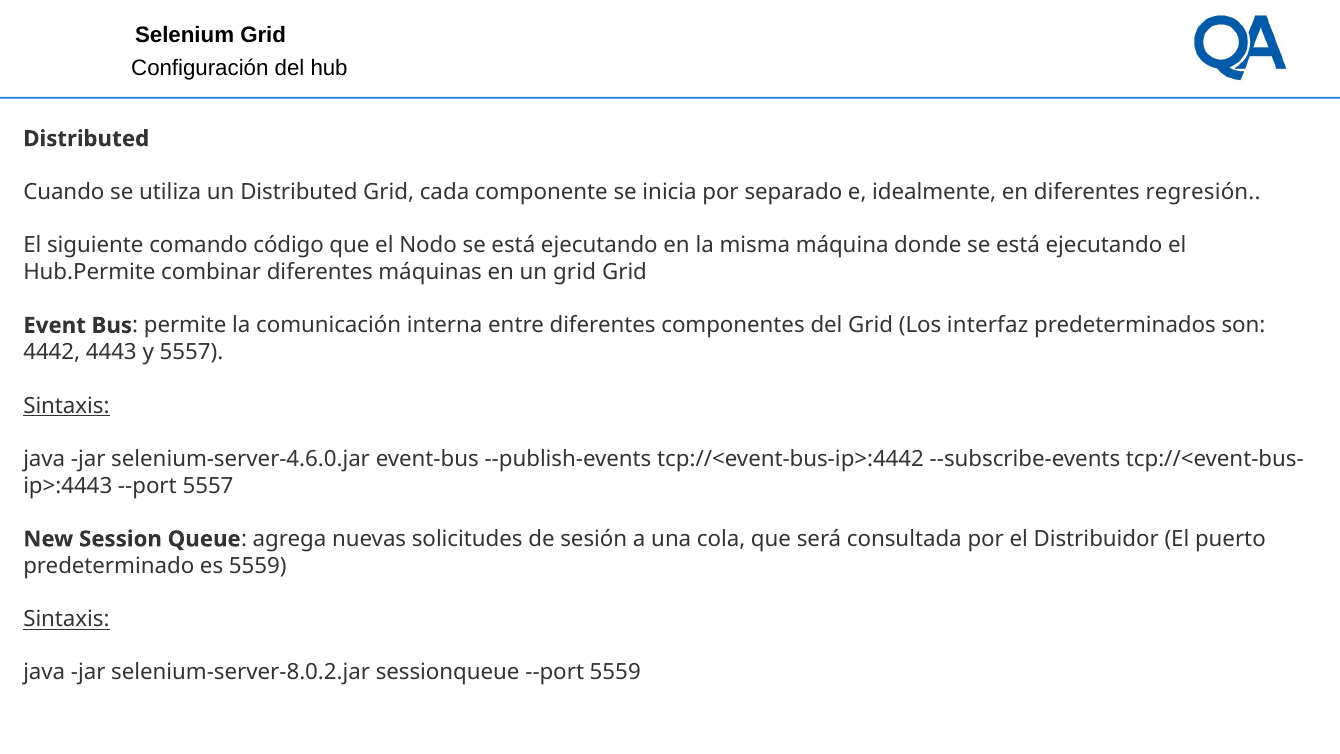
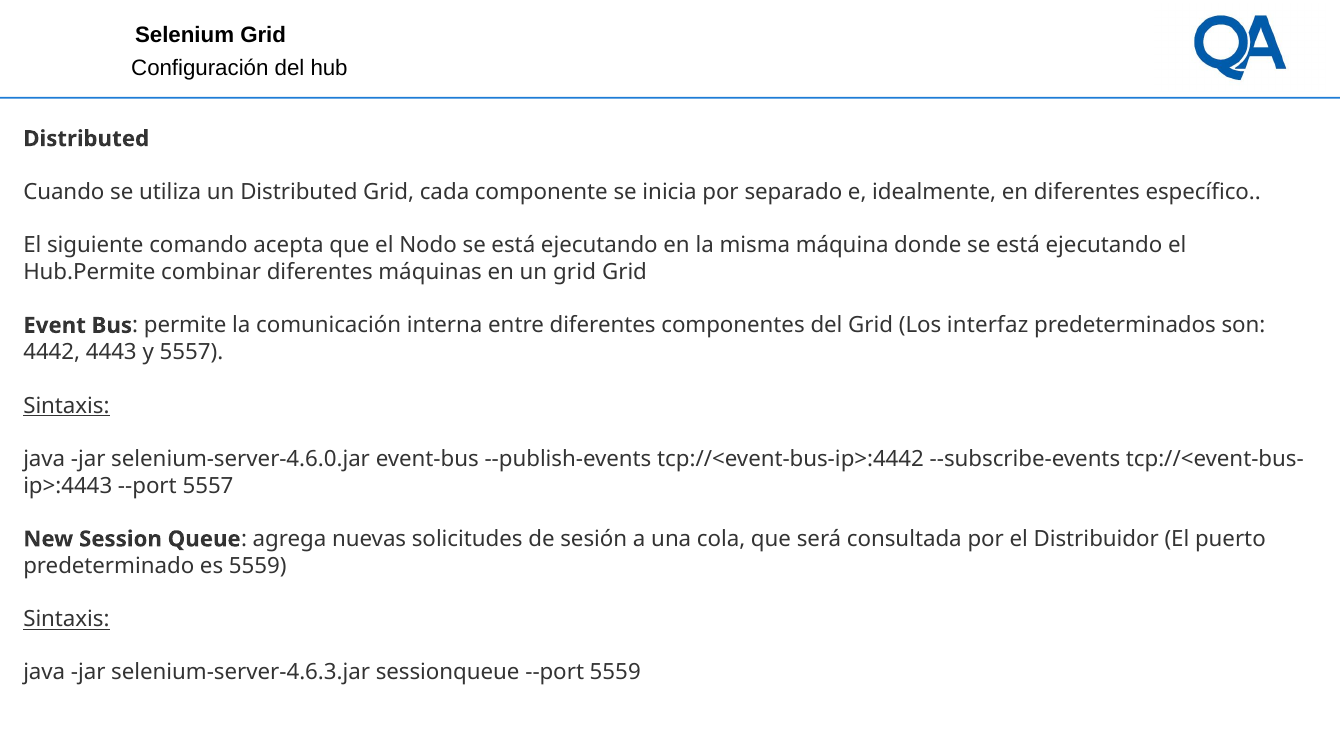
regresión: regresión -> específico
código: código -> acepta
selenium-server-8.0.2.jar: selenium-server-8.0.2.jar -> selenium-server-4.6.3.jar
